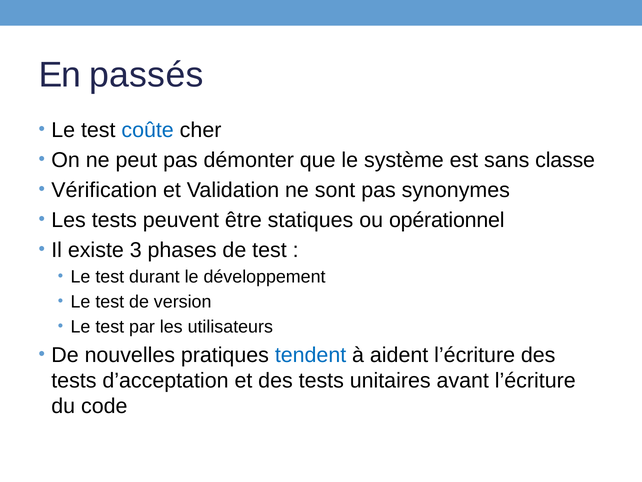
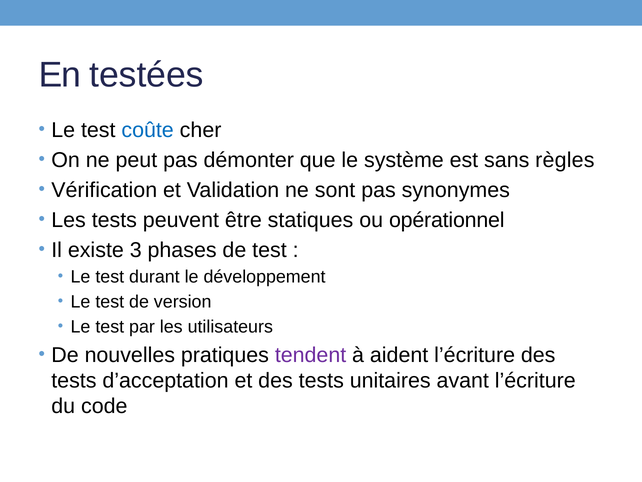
passés: passés -> testées
classe: classe -> règles
tendent colour: blue -> purple
